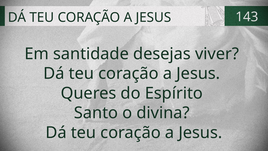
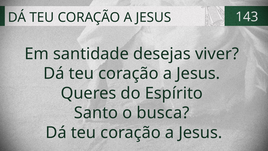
divina: divina -> busca
